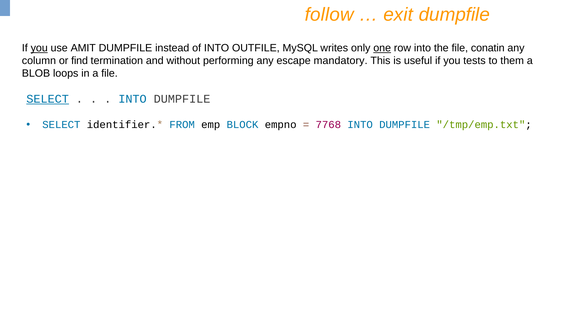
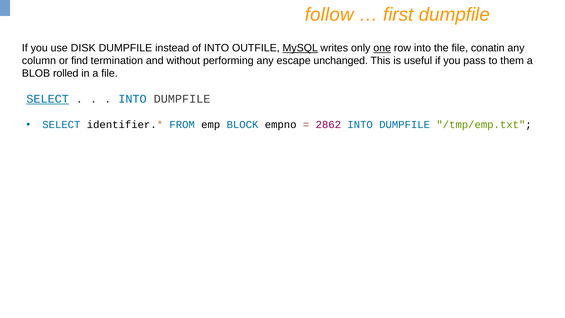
exit: exit -> first
you at (39, 48) underline: present -> none
AMIT: AMIT -> DISK
MySQL underline: none -> present
mandatory: mandatory -> unchanged
tests: tests -> pass
loops: loops -> rolled
7768: 7768 -> 2862
